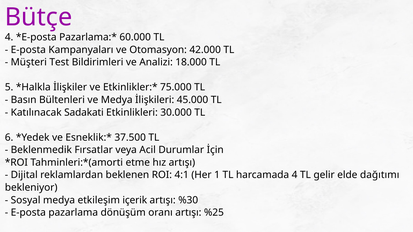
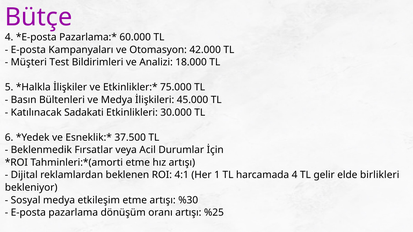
dağıtımı: dağıtımı -> birlikleri
etkileşim içerik: içerik -> etme
